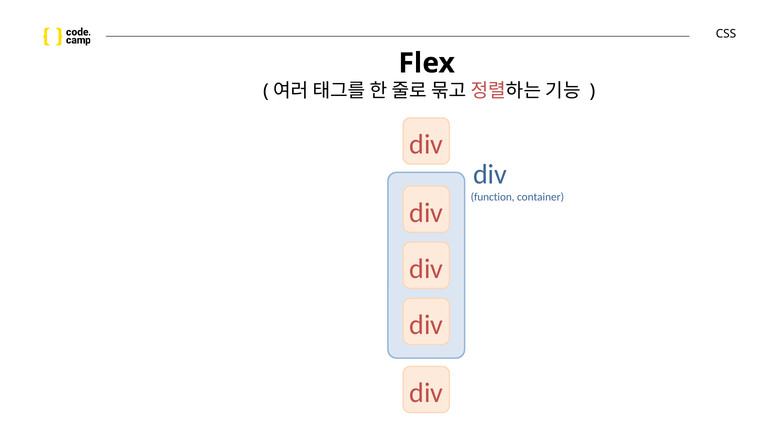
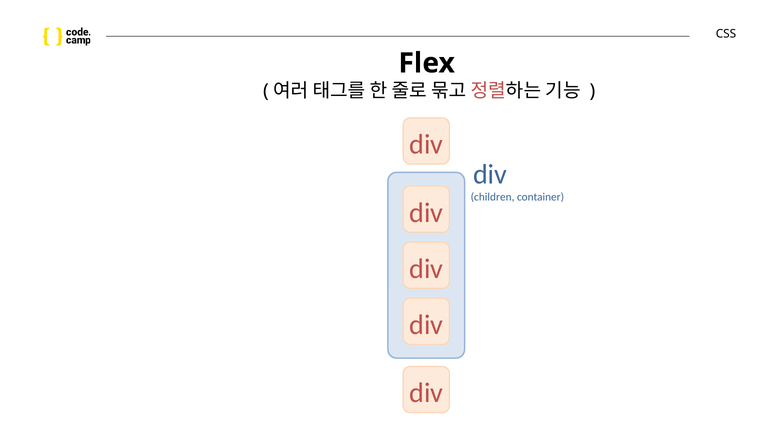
function: function -> children
